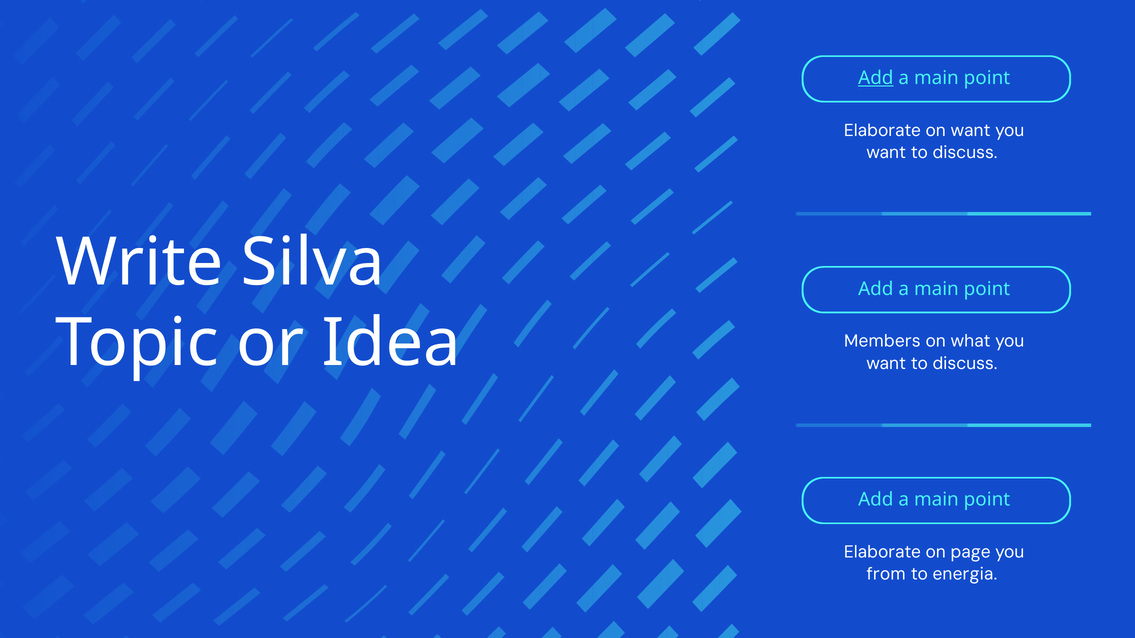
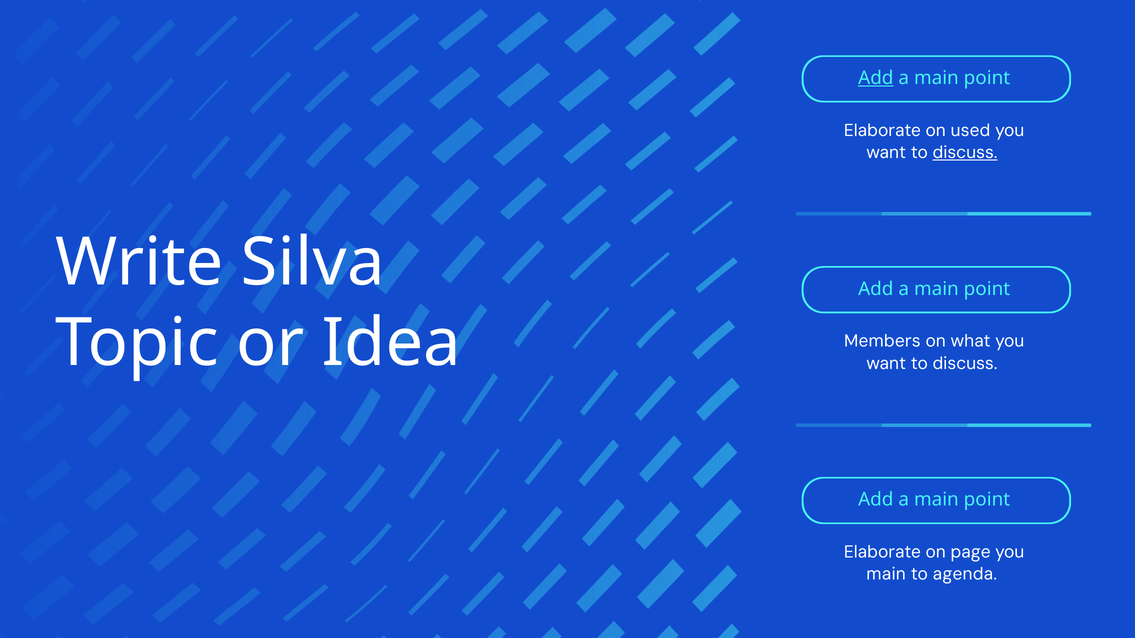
on want: want -> used
discuss at (965, 153) underline: none -> present
from at (886, 575): from -> main
energia: energia -> agenda
